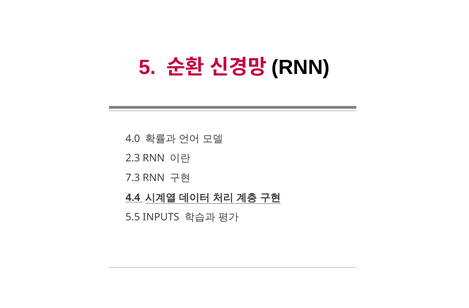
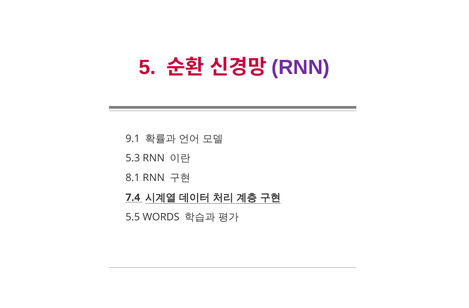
RNN at (301, 67) colour: black -> purple
4.0: 4.0 -> 9.1
2.3: 2.3 -> 5.3
7.3: 7.3 -> 8.1
4.4: 4.4 -> 7.4
INPUTS: INPUTS -> WORDS
